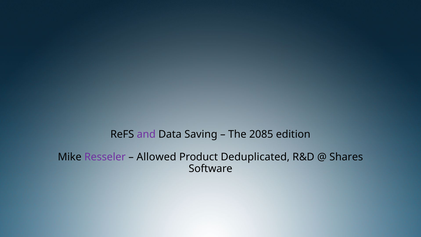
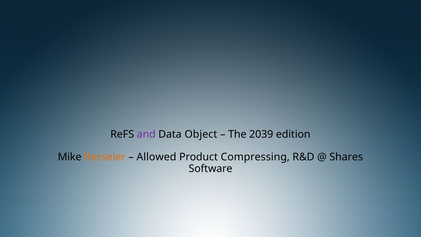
Saving: Saving -> Object
2085: 2085 -> 2039
Resseler colour: purple -> orange
Deduplicated: Deduplicated -> Compressing
